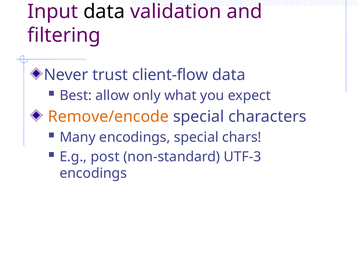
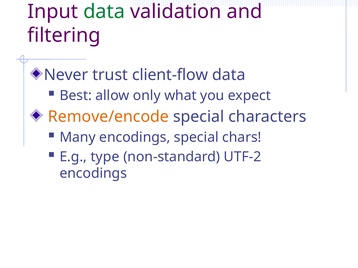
data at (104, 12) colour: black -> green
post: post -> type
UTF-3: UTF-3 -> UTF-2
